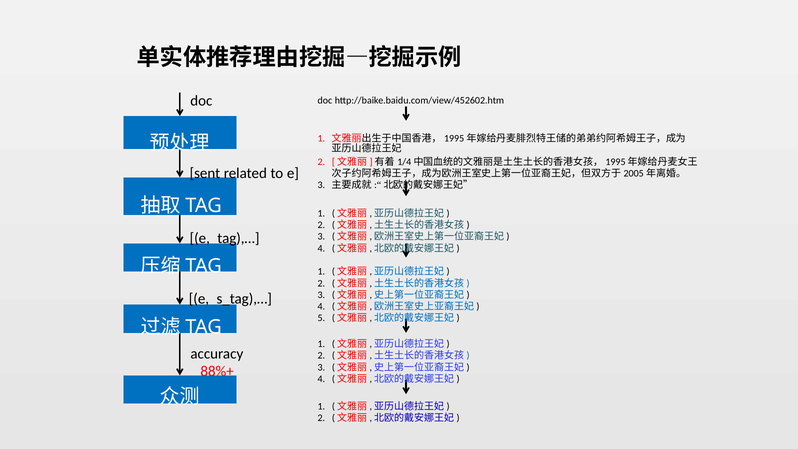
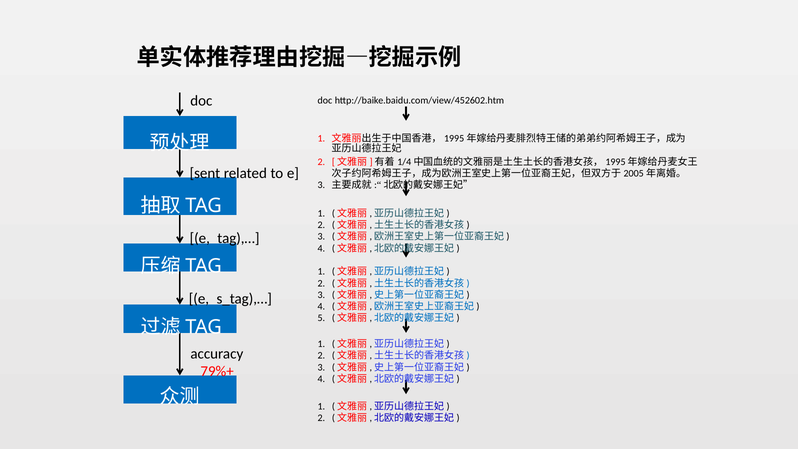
88%+: 88%+ -> 79%+
